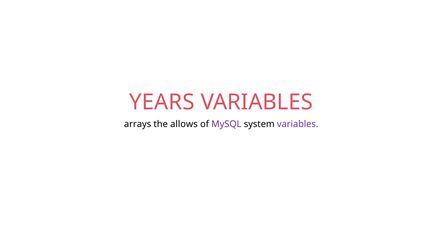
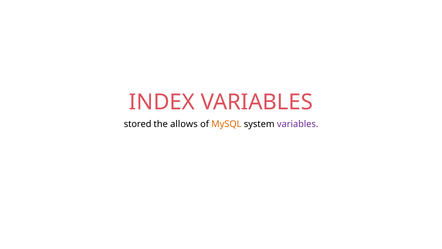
YEARS: YEARS -> INDEX
arrays: arrays -> stored
MySQL colour: purple -> orange
